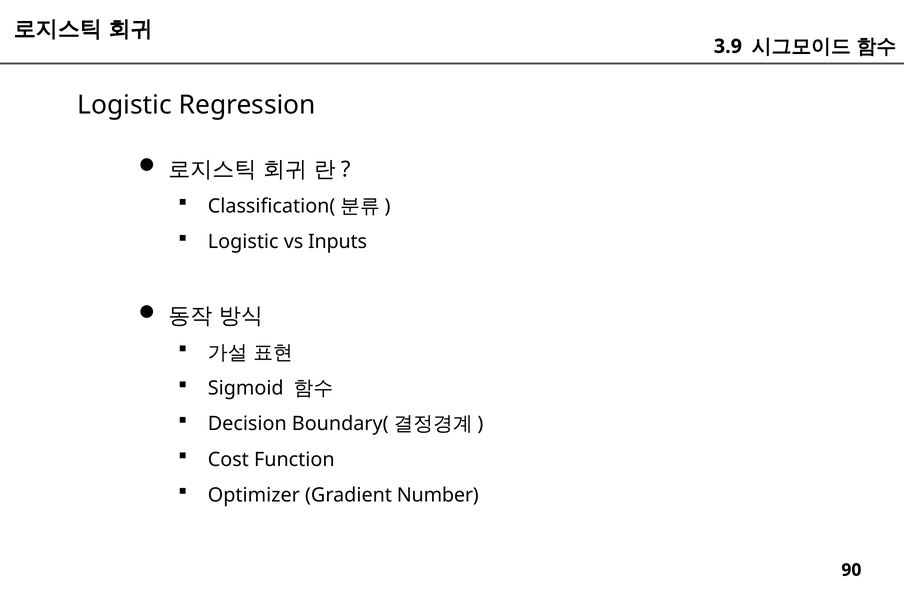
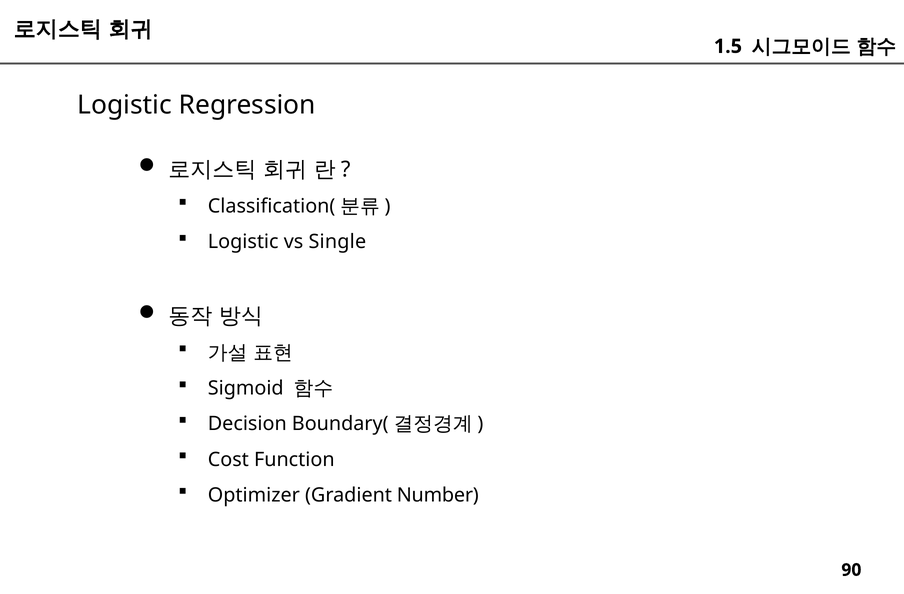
3.9: 3.9 -> 1.5
Inputs: Inputs -> Single
